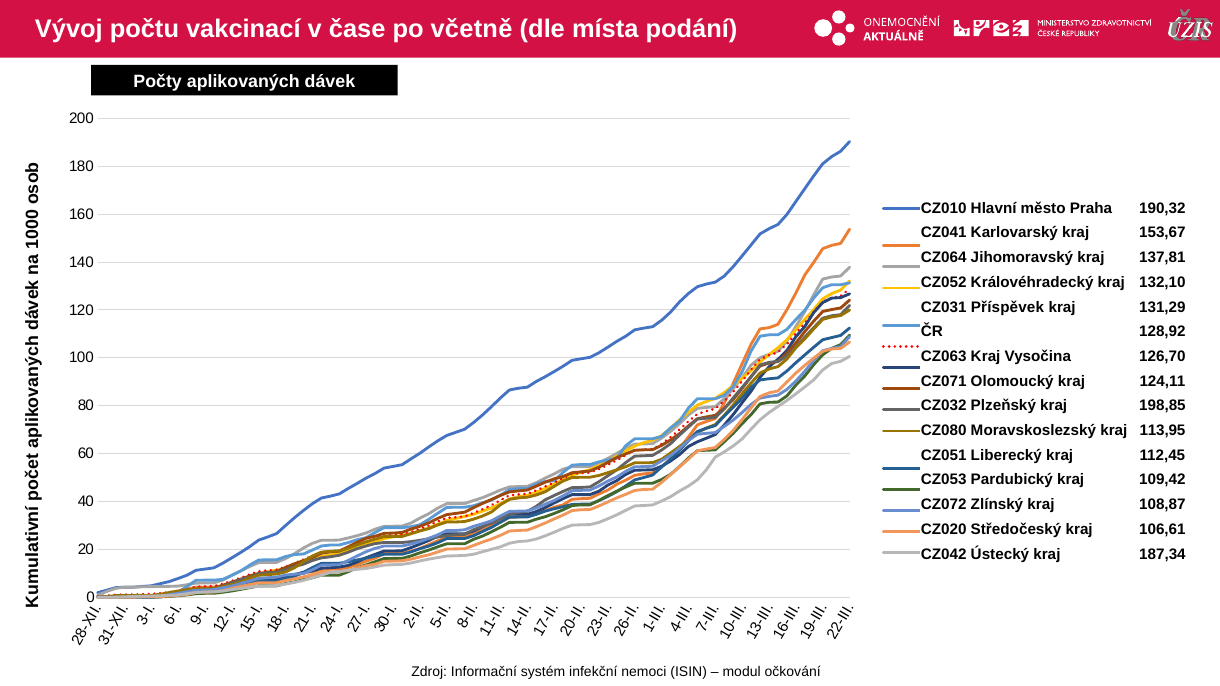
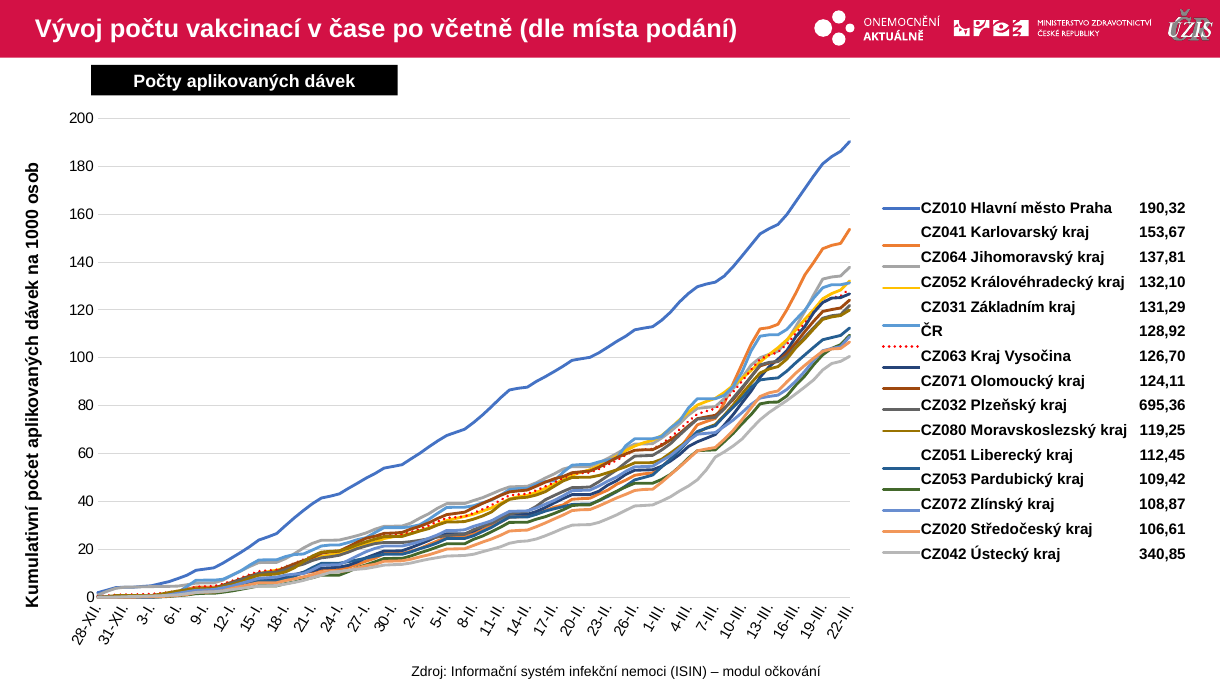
Příspěvek: Příspěvek -> Základním
198,85: 198,85 -> 695,36
113,95: 113,95 -> 119,25
187,34: 187,34 -> 340,85
